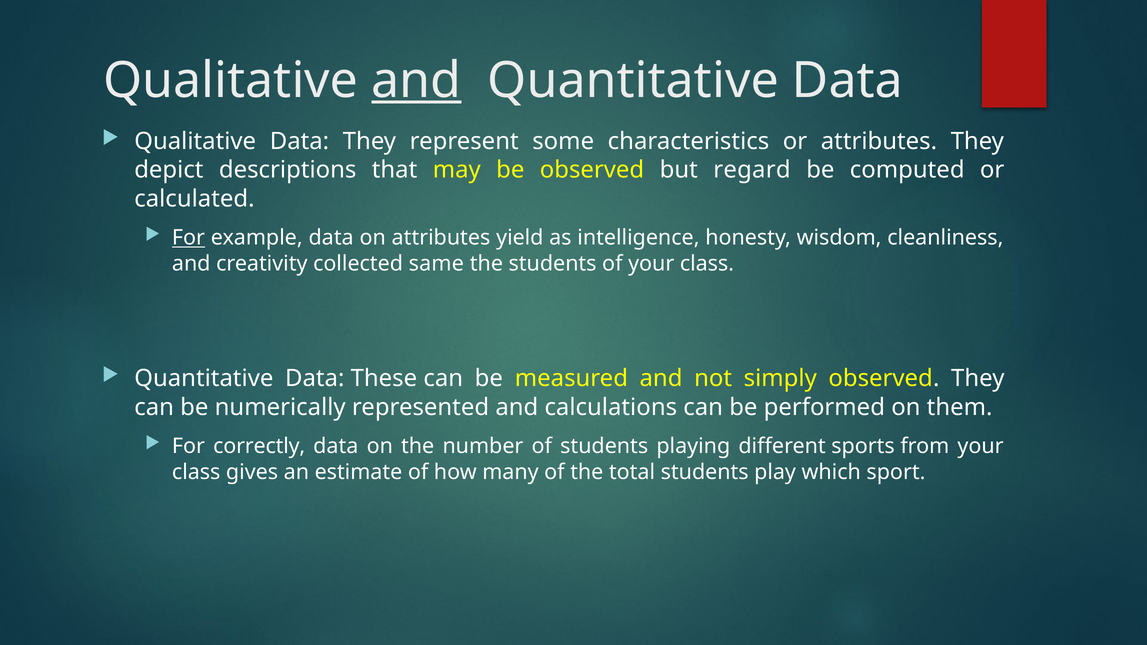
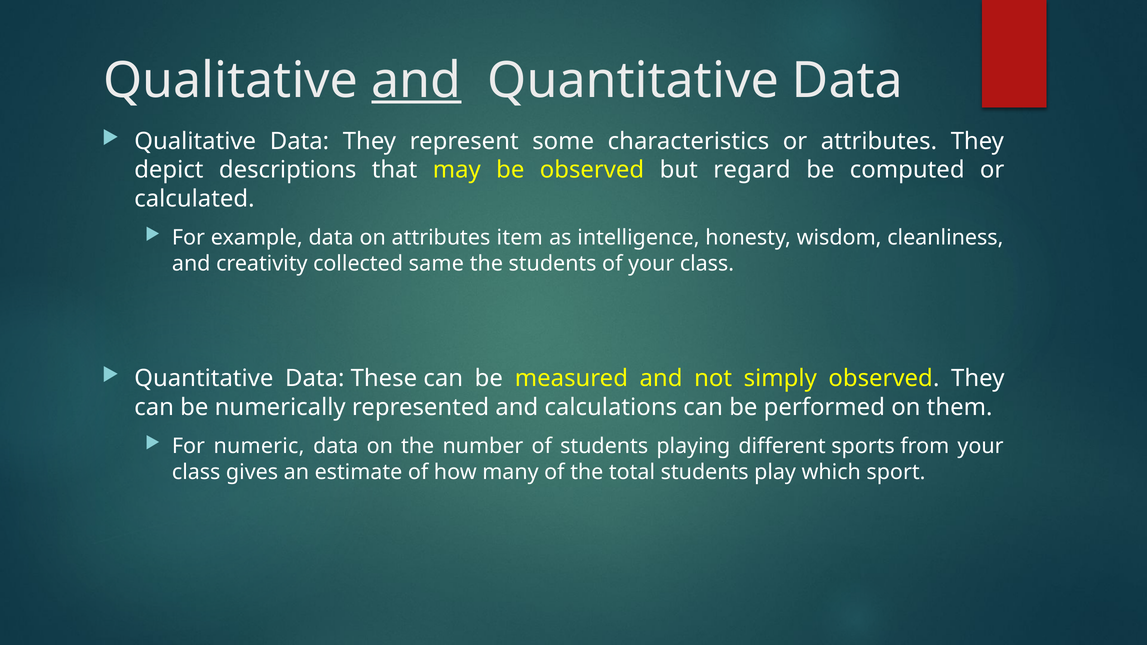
For at (188, 238) underline: present -> none
yield: yield -> item
correctly: correctly -> numeric
